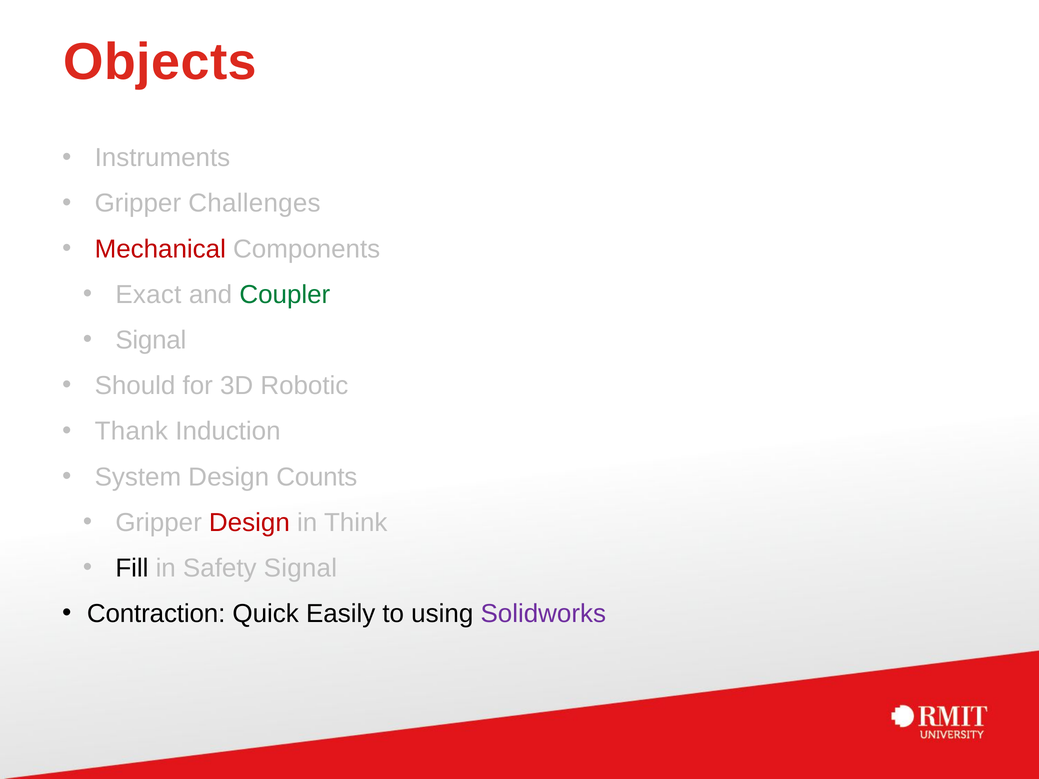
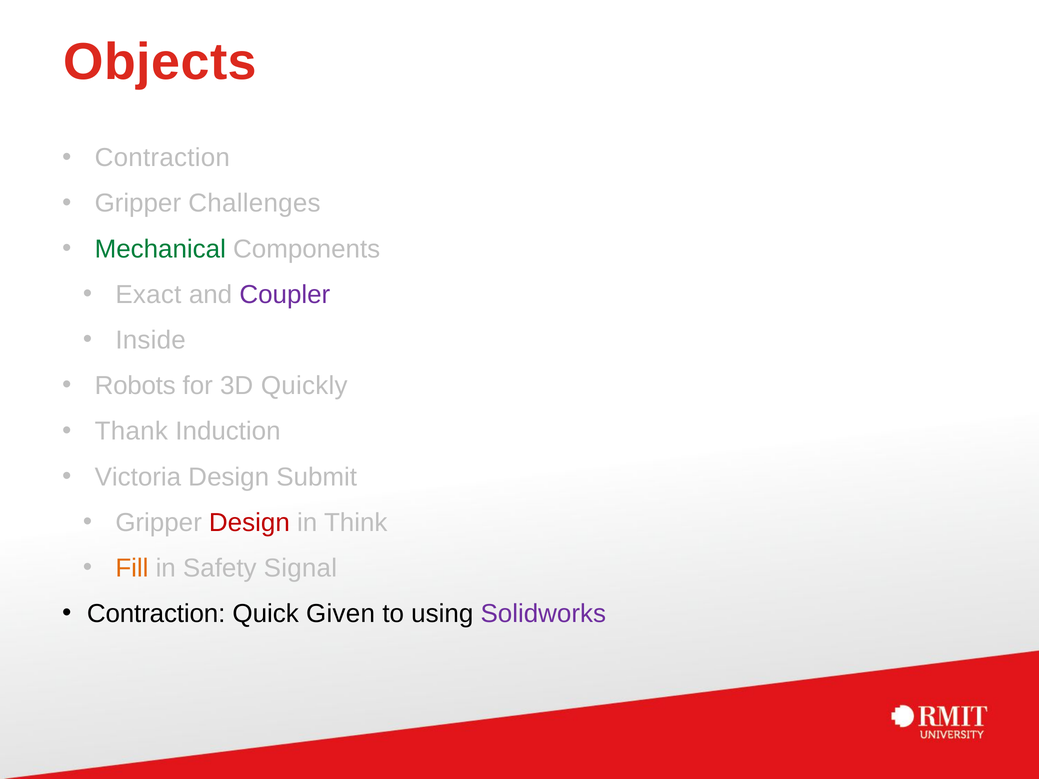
Instruments at (162, 158): Instruments -> Contraction
Mechanical colour: red -> green
Coupler colour: green -> purple
Signal at (151, 340): Signal -> Inside
Should: Should -> Robots
Robotic: Robotic -> Quickly
System: System -> Victoria
Counts: Counts -> Submit
Fill colour: black -> orange
Easily: Easily -> Given
